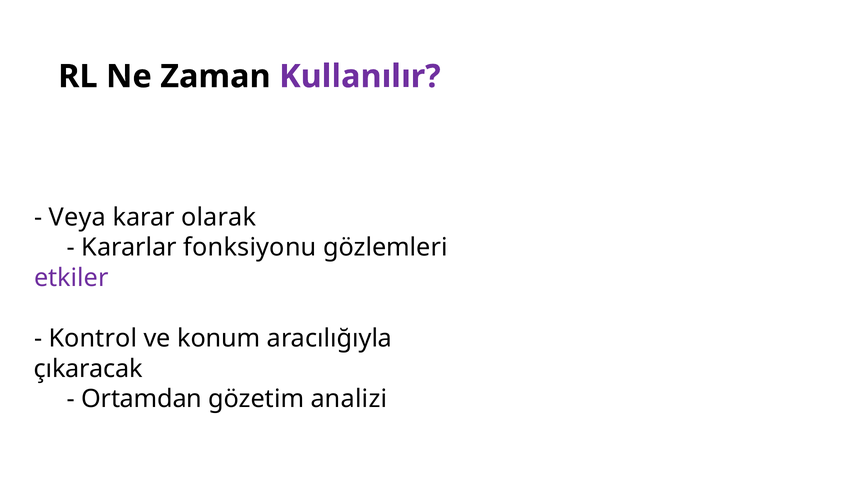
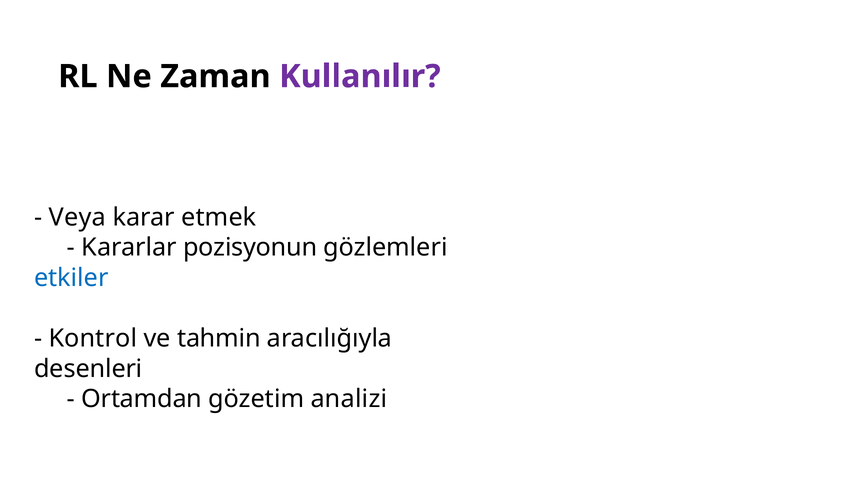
olarak: olarak -> etmek
fonksiyonu: fonksiyonu -> pozisyonun
etkiler colour: purple -> blue
konum: konum -> tahmin
çıkaracak: çıkaracak -> desenleri
